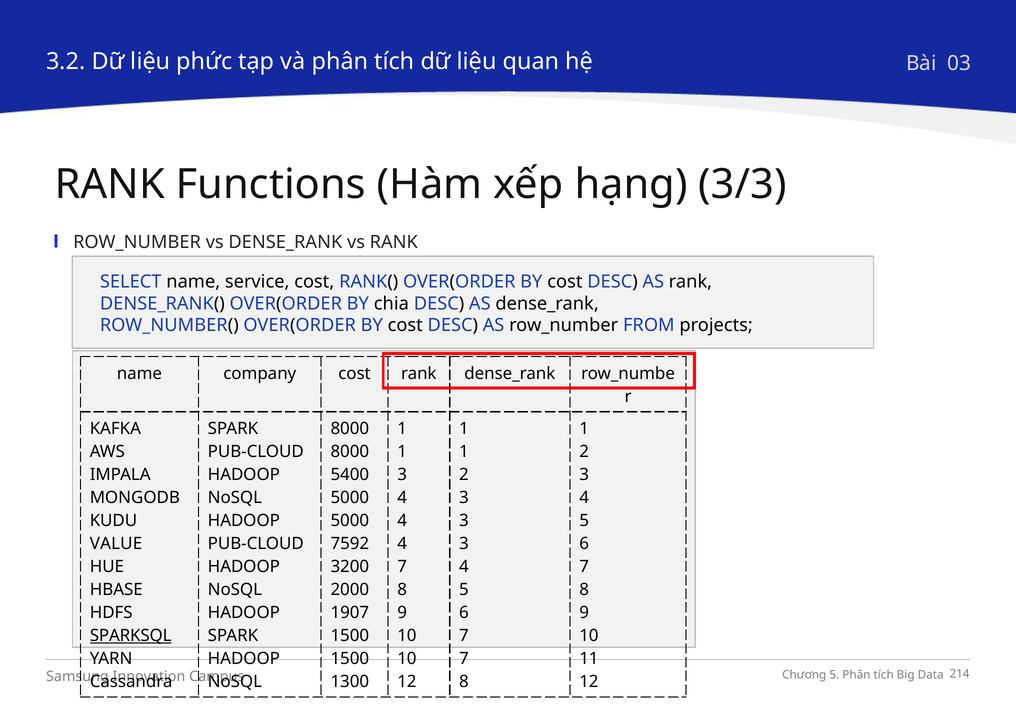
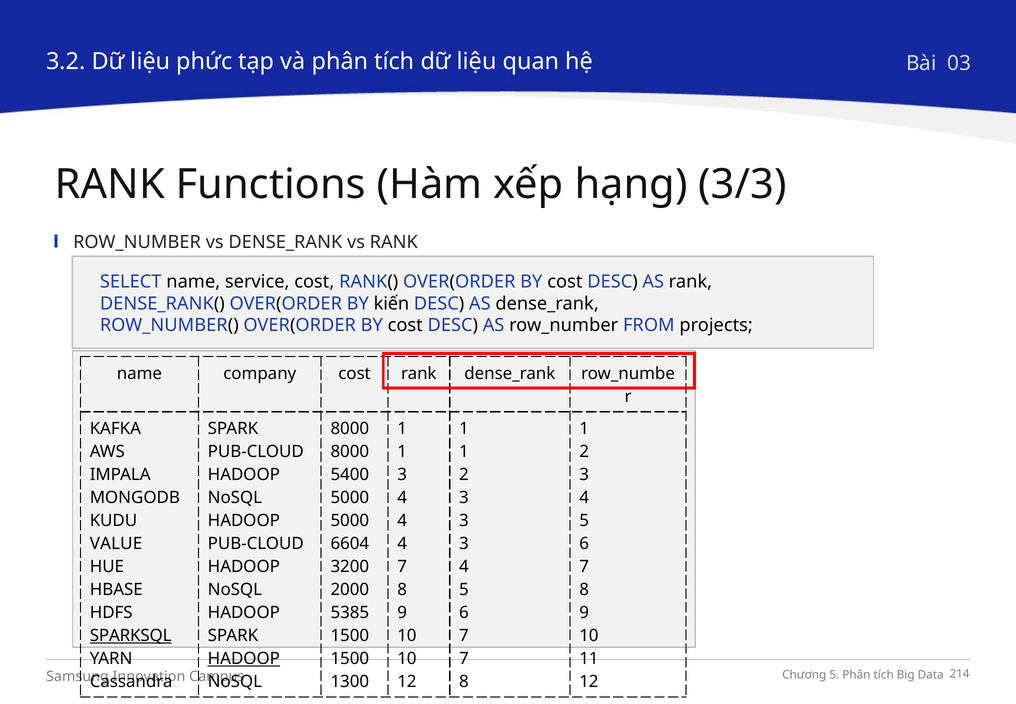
chia: chia -> kiến
7592: 7592 -> 6604
1907: 1907 -> 5385
HADOOP at (244, 658) underline: none -> present
